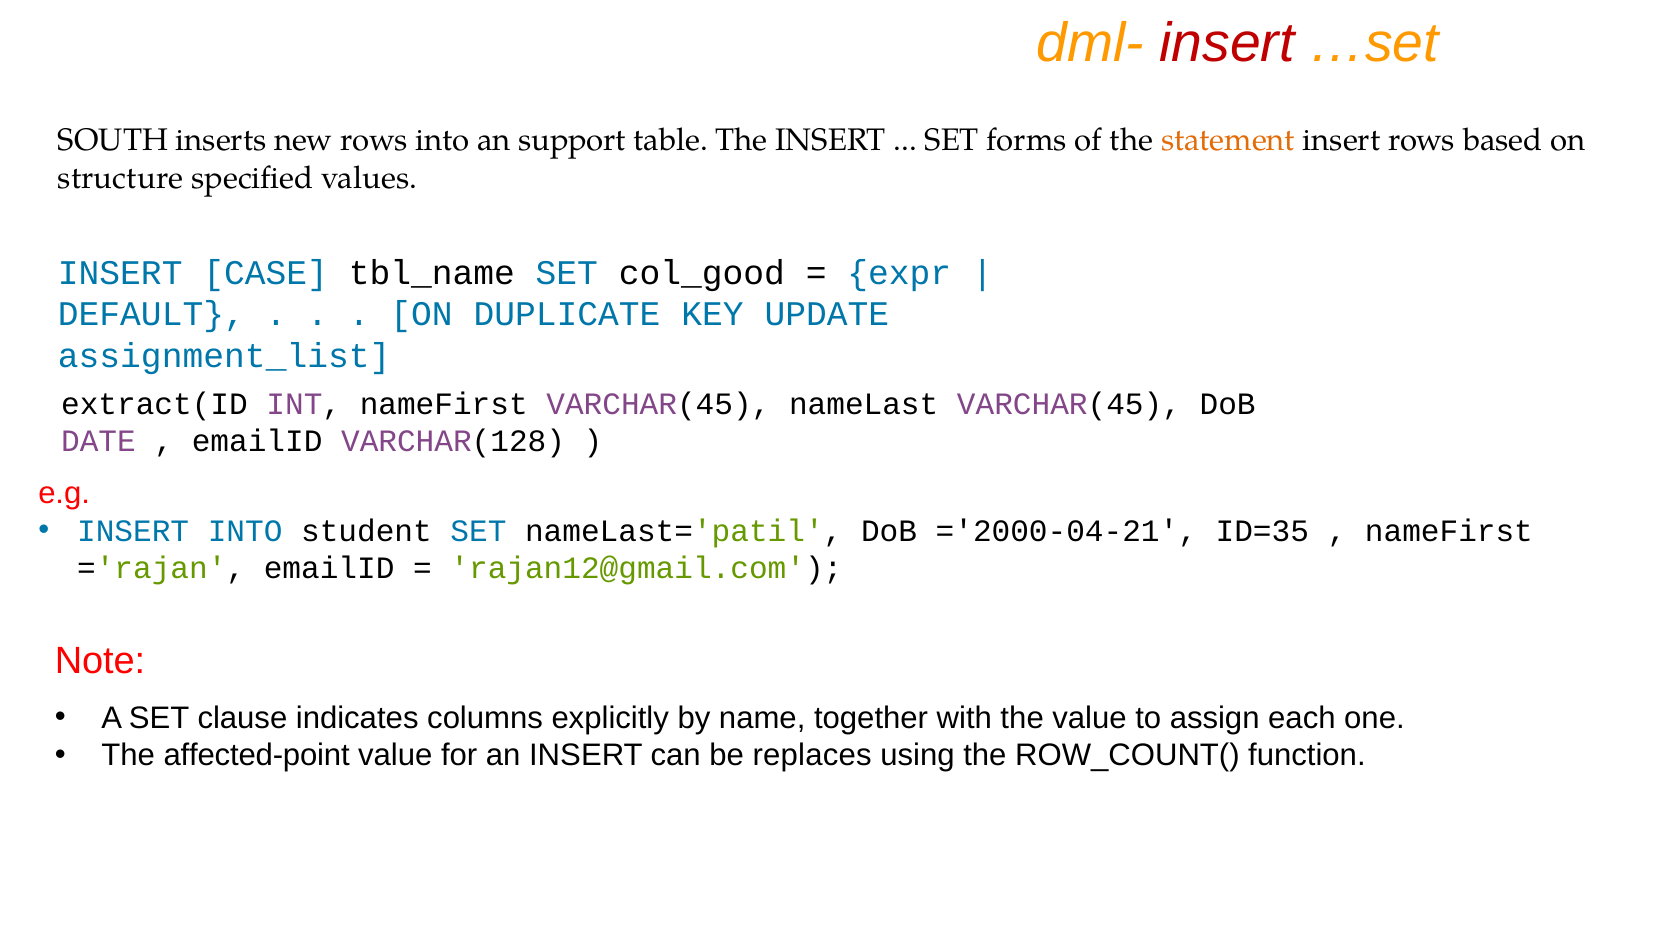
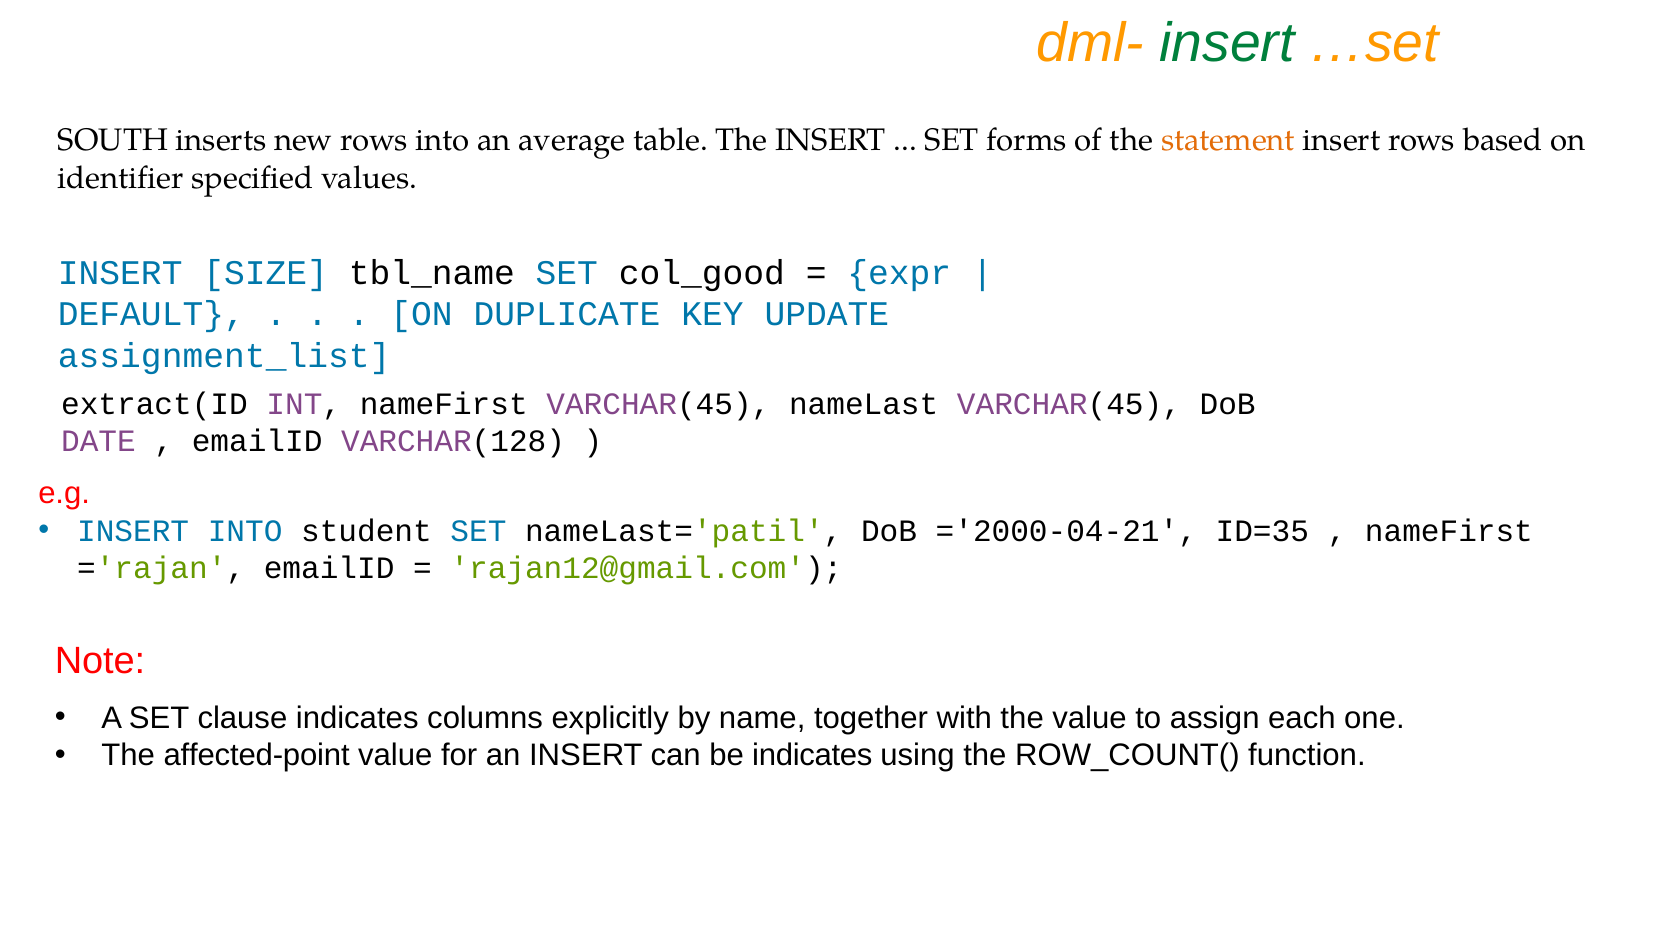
insert at (1227, 43) colour: red -> green
support: support -> average
structure: structure -> identifier
CASE: CASE -> SIZE
be replaces: replaces -> indicates
